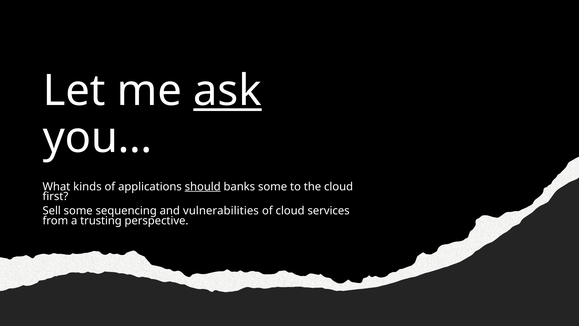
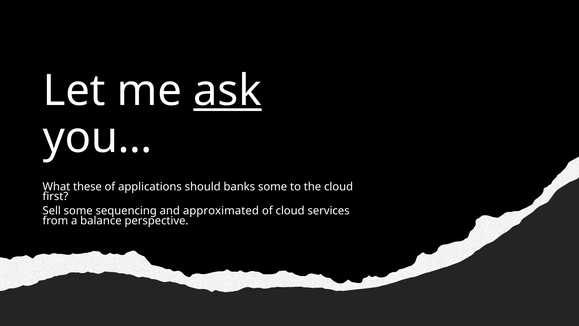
kinds: kinds -> these
should underline: present -> none
vulnerabilities: vulnerabilities -> approximated
trusting: trusting -> balance
